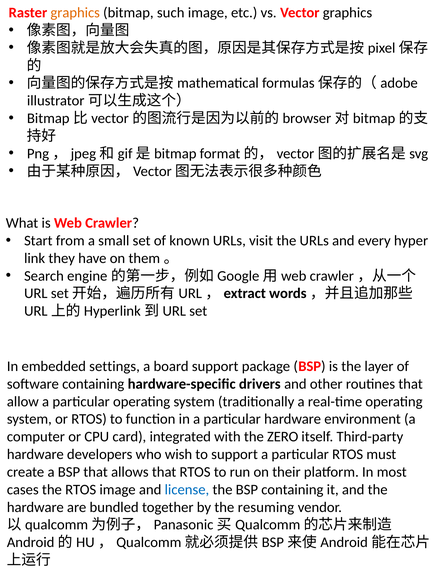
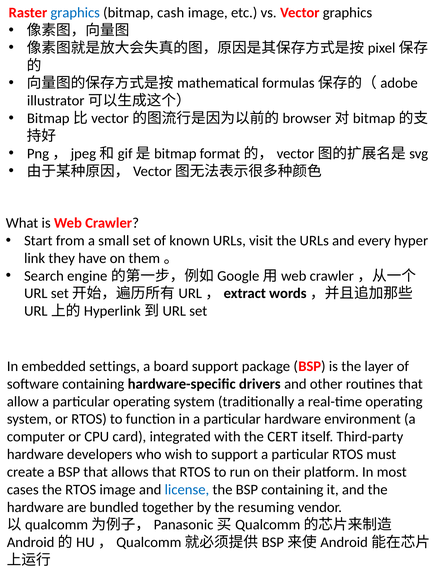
graphics at (75, 13) colour: orange -> blue
such: such -> cash
ZERO: ZERO -> CERT
